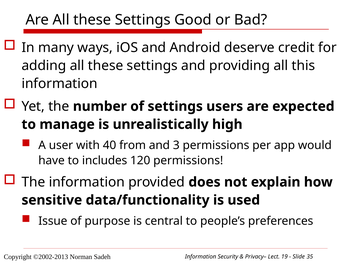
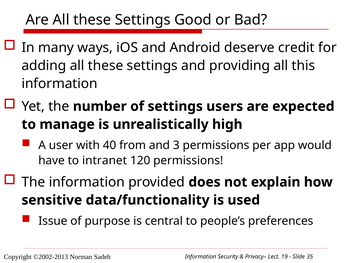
includes: includes -> intranet
